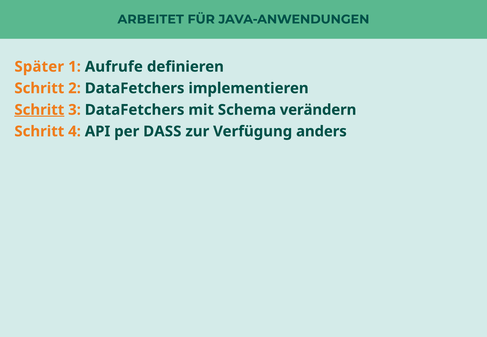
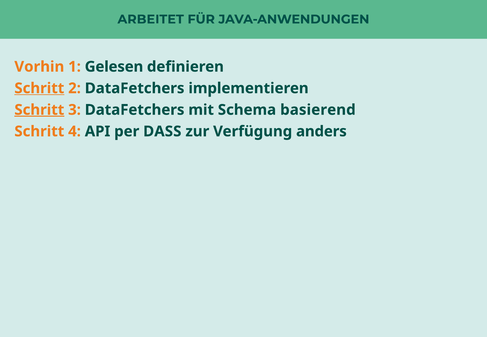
Später: Später -> Vorhin
Aufrufe: Aufrufe -> Gelesen
Schritt at (39, 88) underline: none -> present
verändern: verändern -> basierend
